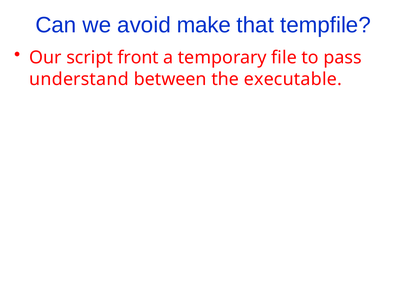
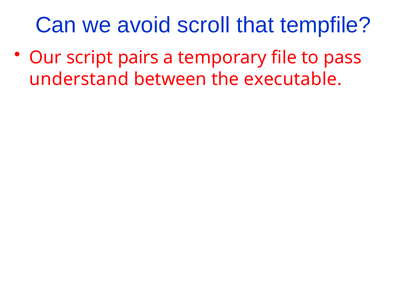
make: make -> scroll
front: front -> pairs
